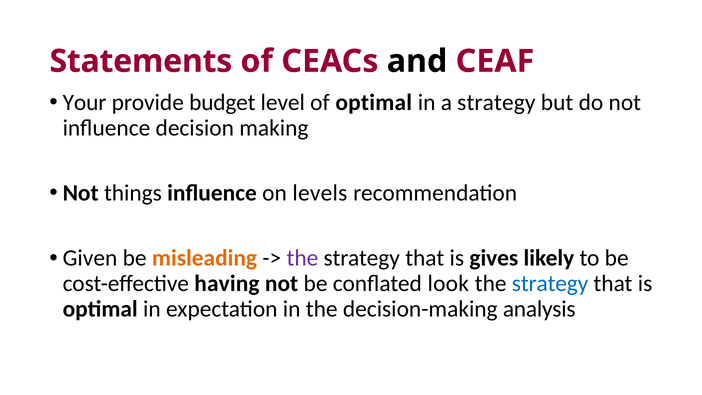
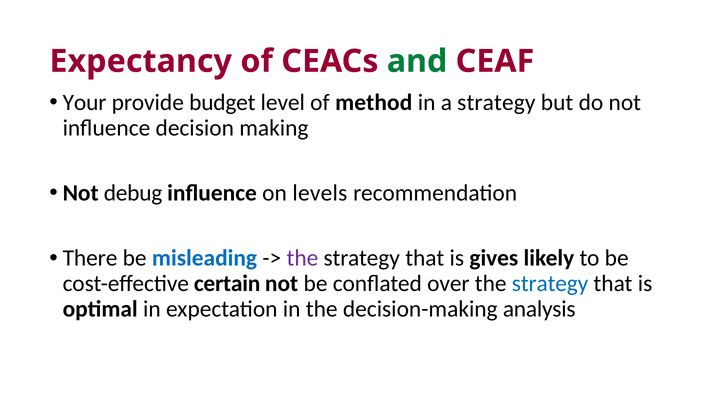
Statements: Statements -> Expectancy
and colour: black -> green
of optimal: optimal -> method
things: things -> debug
Given: Given -> There
misleading colour: orange -> blue
having: having -> certain
look: look -> over
